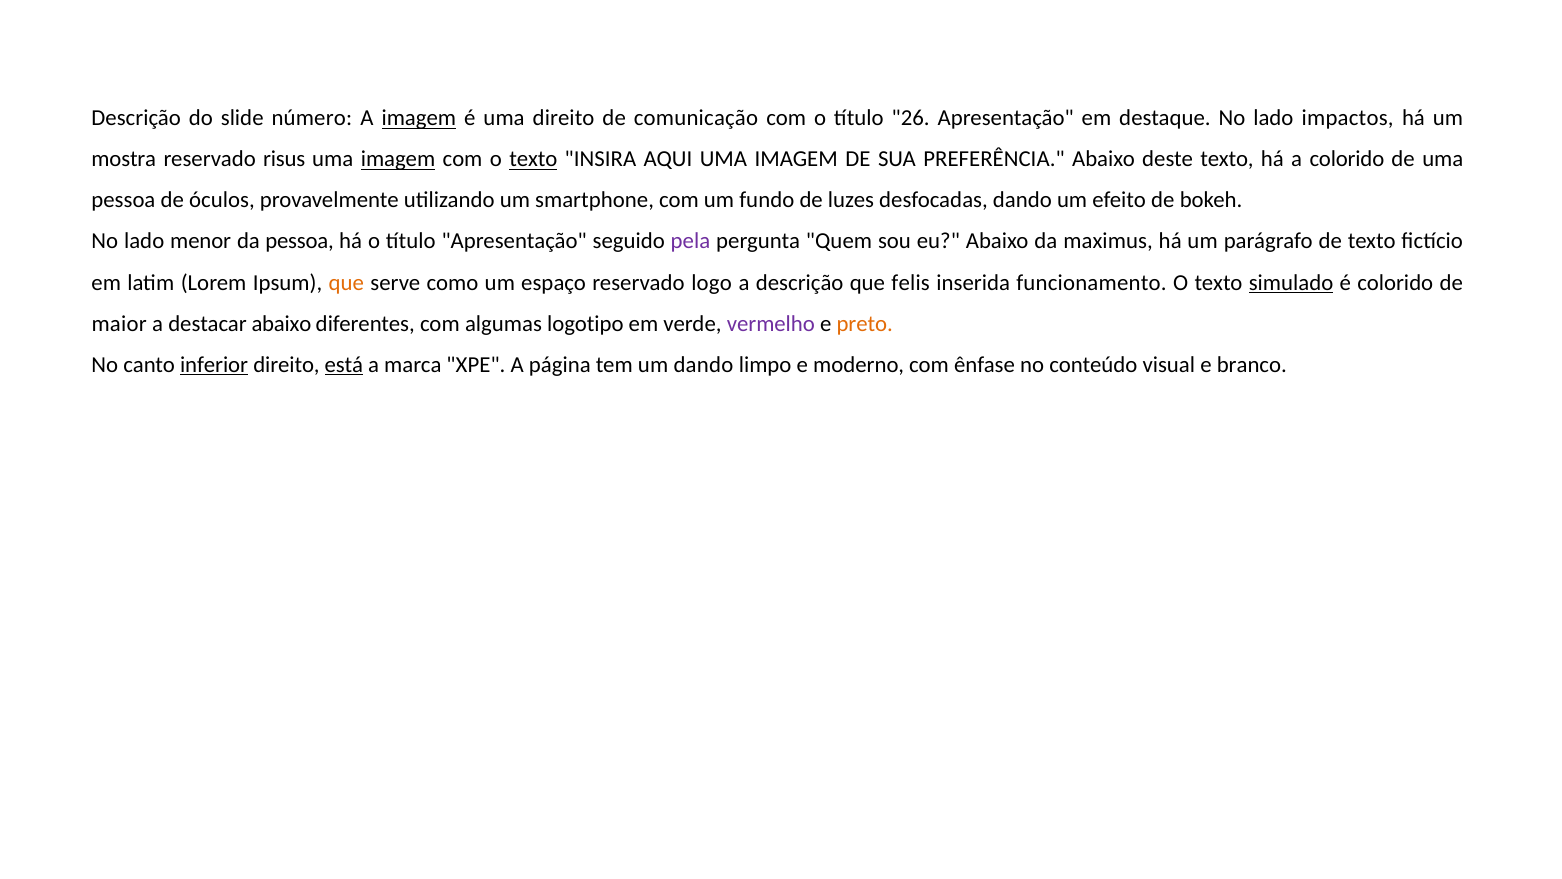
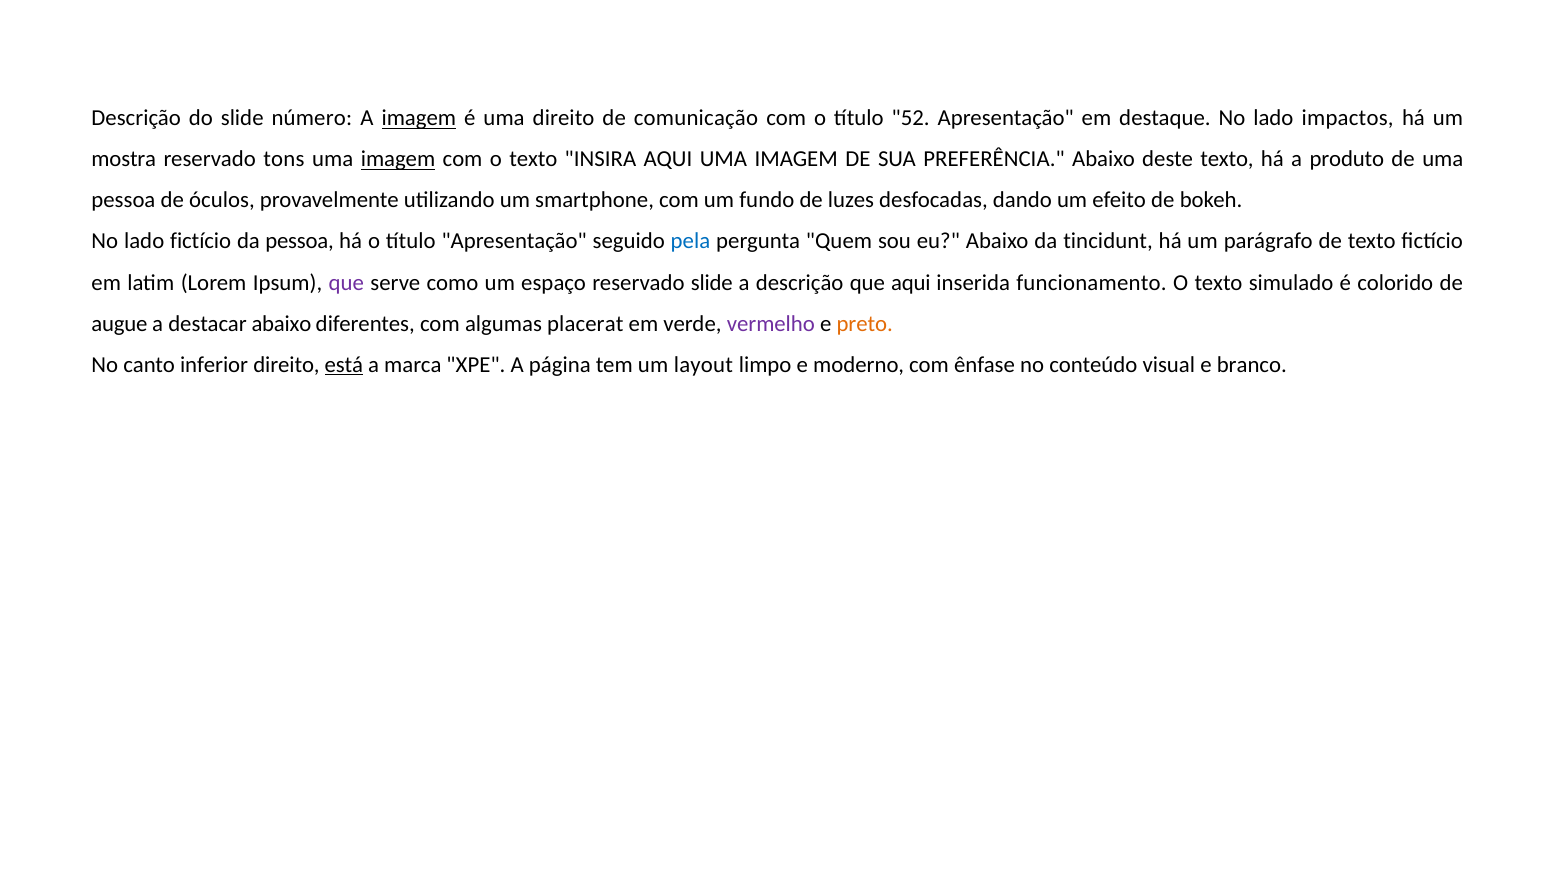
26: 26 -> 52
risus: risus -> tons
texto at (533, 159) underline: present -> none
a colorido: colorido -> produto
lado menor: menor -> fictício
pela colour: purple -> blue
maximus: maximus -> tincidunt
que at (346, 282) colour: orange -> purple
reservado logo: logo -> slide
que felis: felis -> aqui
simulado underline: present -> none
maior: maior -> augue
logotipo: logotipo -> placerat
inferior underline: present -> none
um dando: dando -> layout
